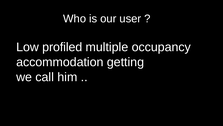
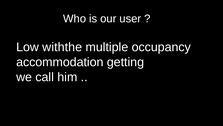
profiled: profiled -> withthe
